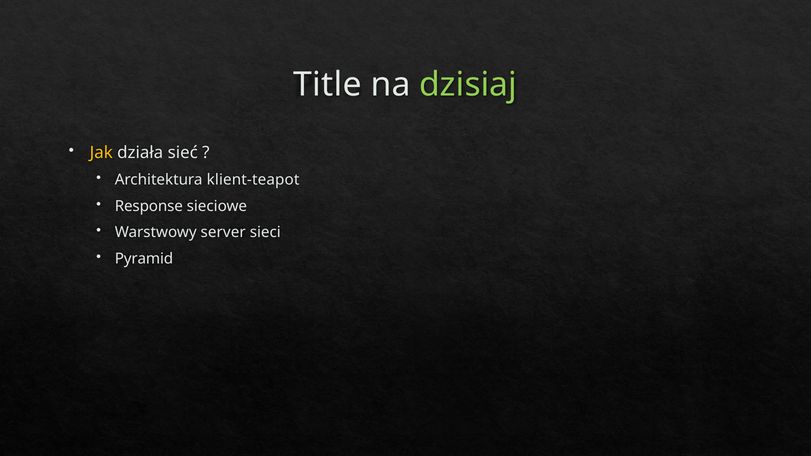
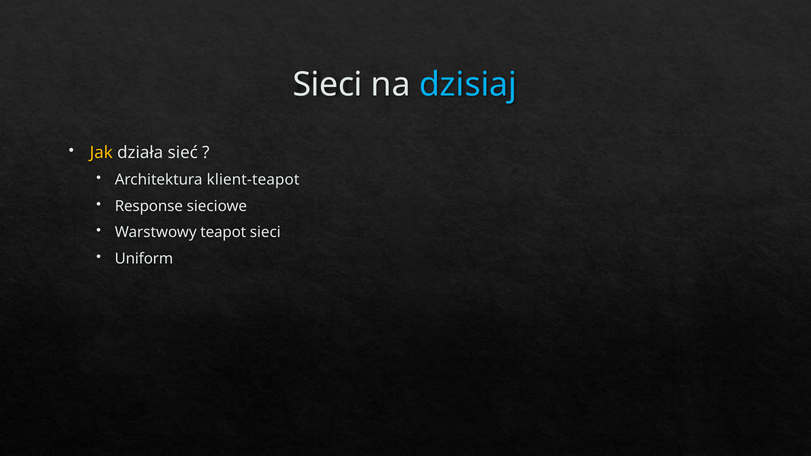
Title at (327, 85): Title -> Sieci
dzisiaj colour: light green -> light blue
server: server -> teapot
Pyramid: Pyramid -> Uniform
